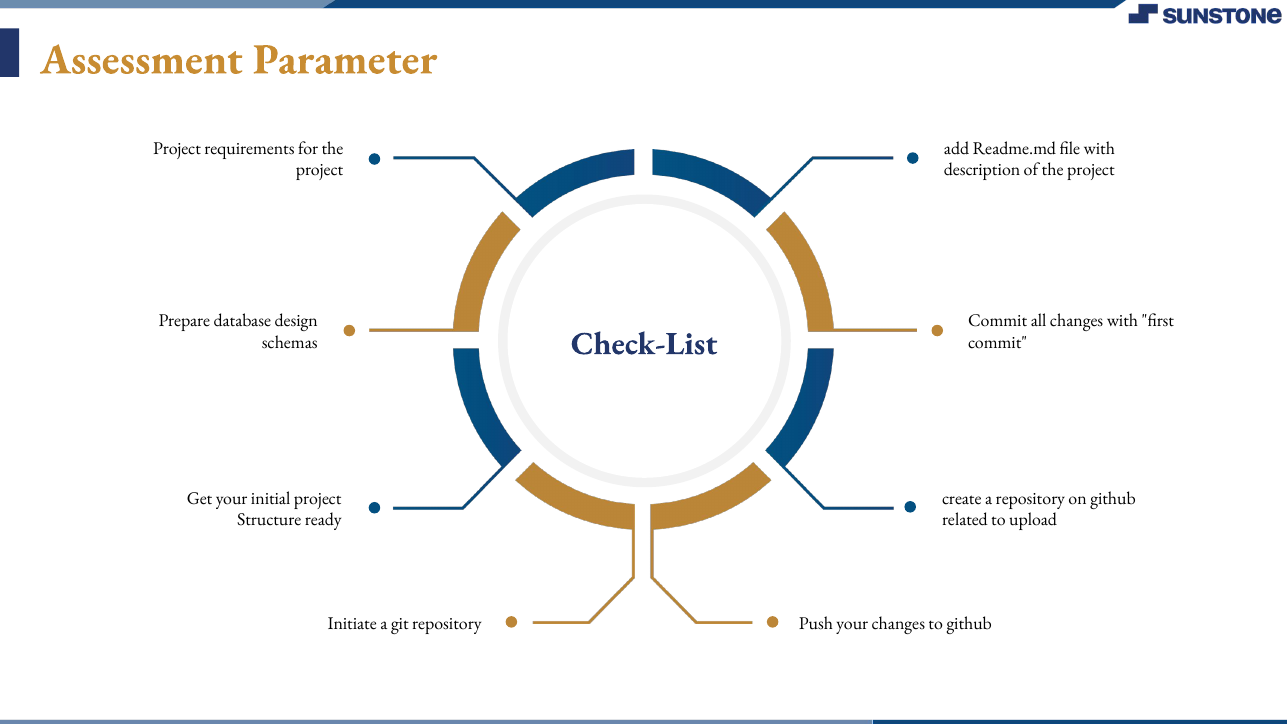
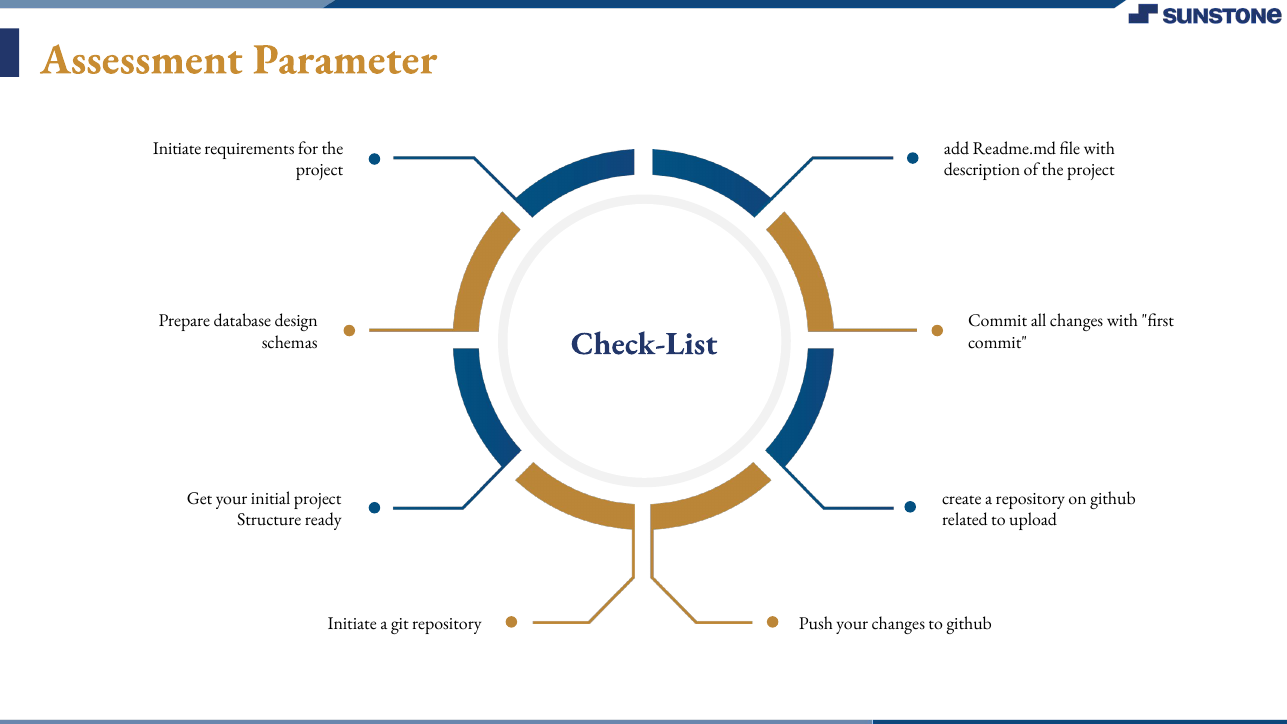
Project at (177, 148): Project -> Initiate
